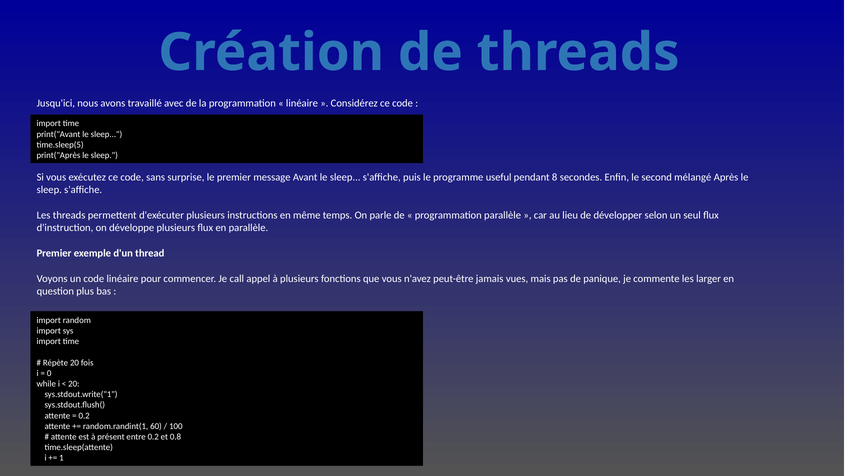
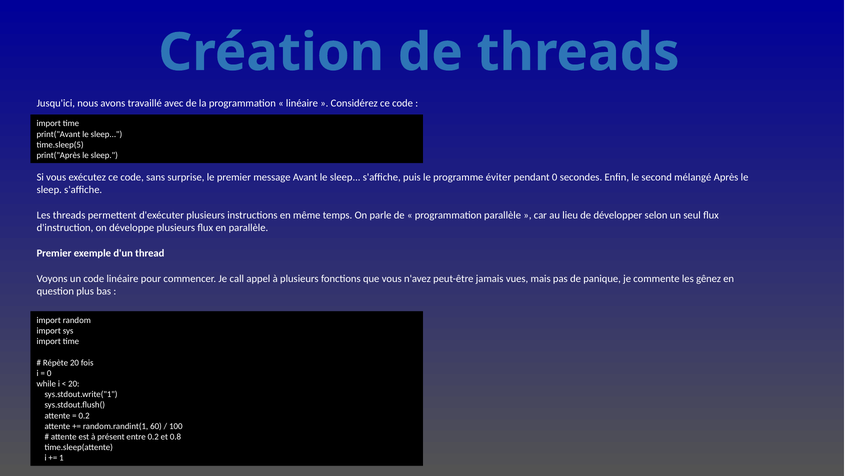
useful: useful -> éviter
pendant 8: 8 -> 0
larger: larger -> gênez
